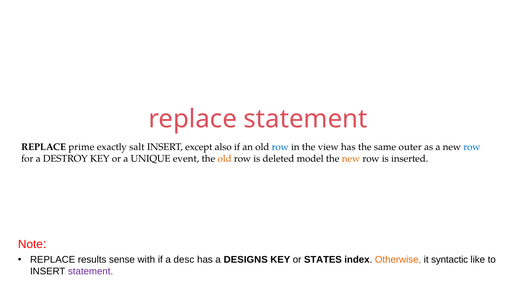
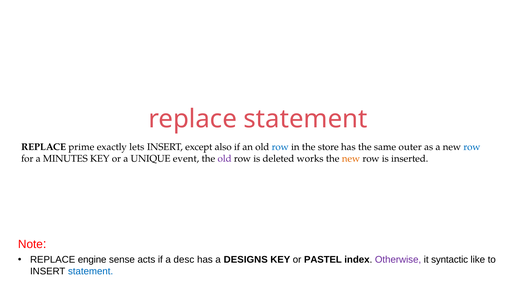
salt: salt -> lets
view: view -> store
DESTROY: DESTROY -> MINUTES
old at (225, 159) colour: orange -> purple
model: model -> works
results: results -> engine
with: with -> acts
STATES: STATES -> PASTEL
Otherwise colour: orange -> purple
statement at (91, 272) colour: purple -> blue
